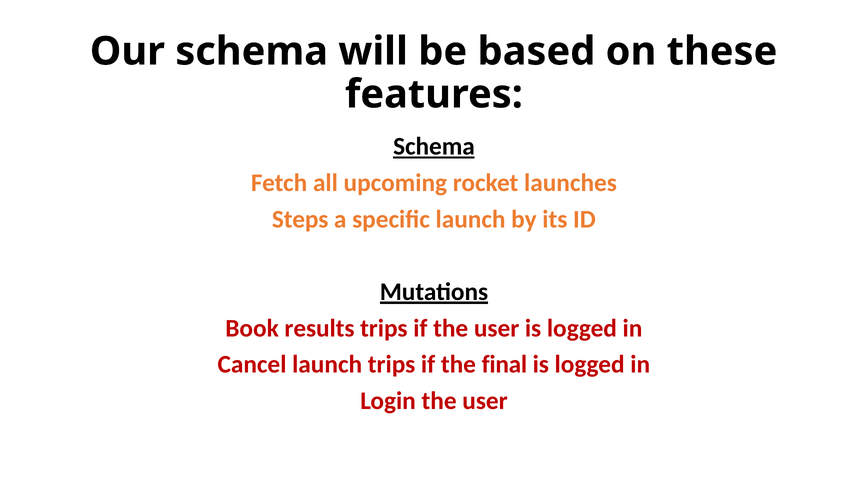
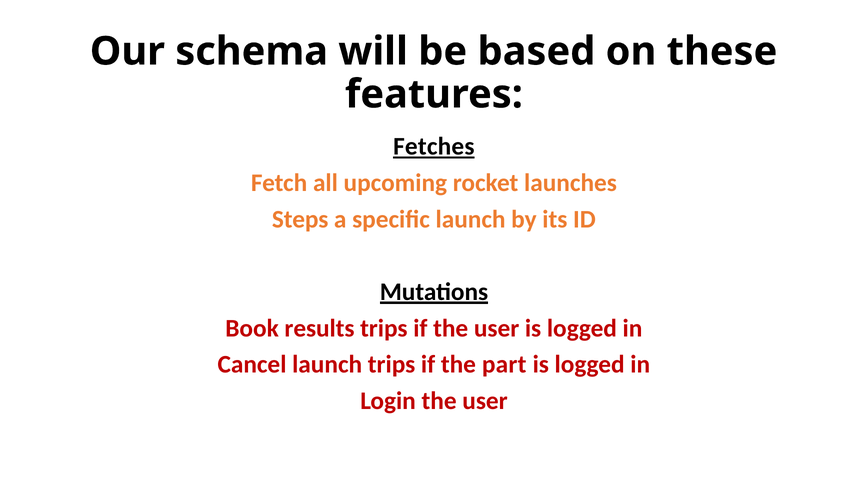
Schema at (434, 147): Schema -> Fetches
final: final -> part
